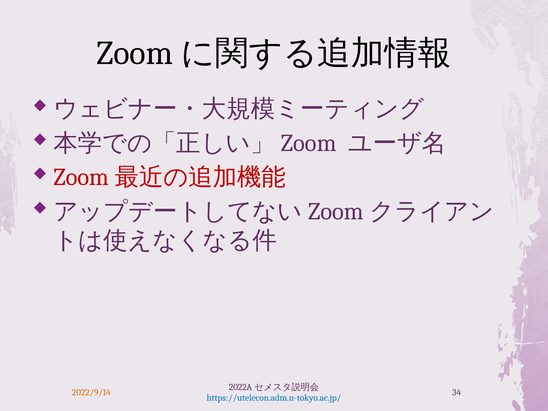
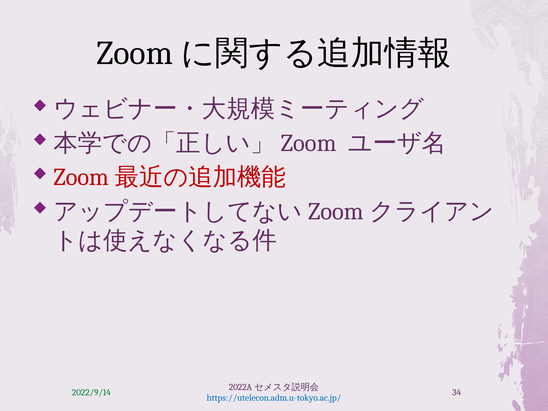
2022/9/14 colour: orange -> green
